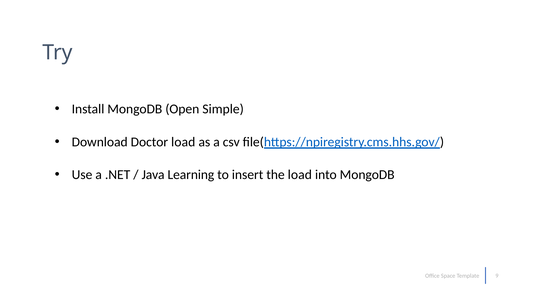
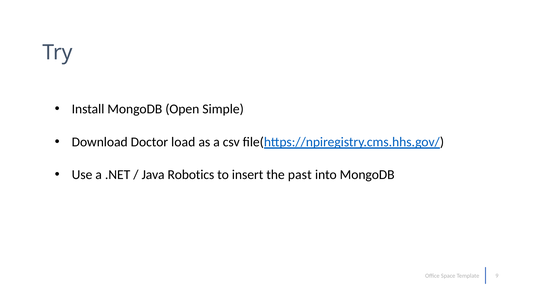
Learning: Learning -> Robotics
the load: load -> past
